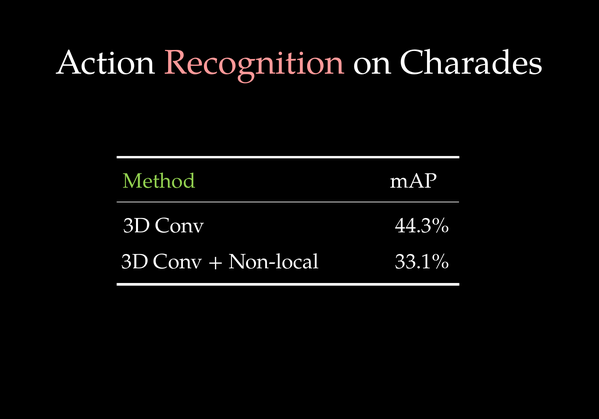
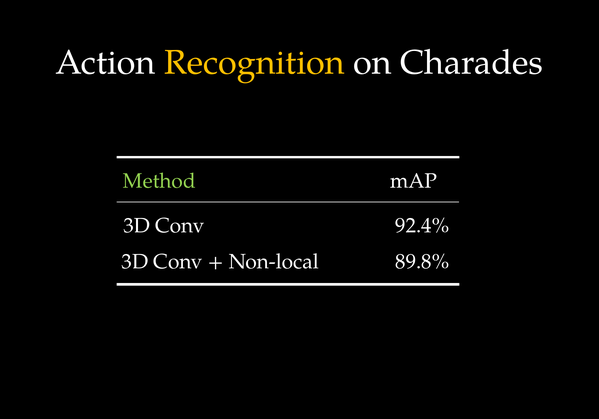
Recognition colour: pink -> yellow
44.3%: 44.3% -> 92.4%
33.1%: 33.1% -> 89.8%
